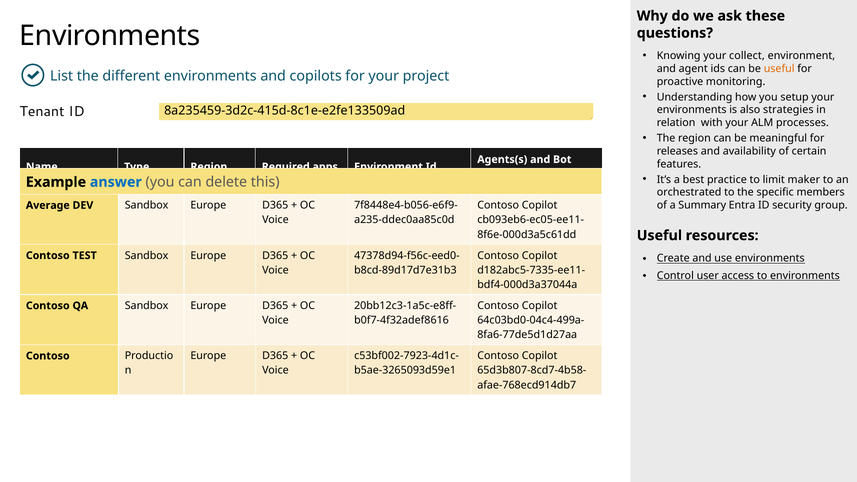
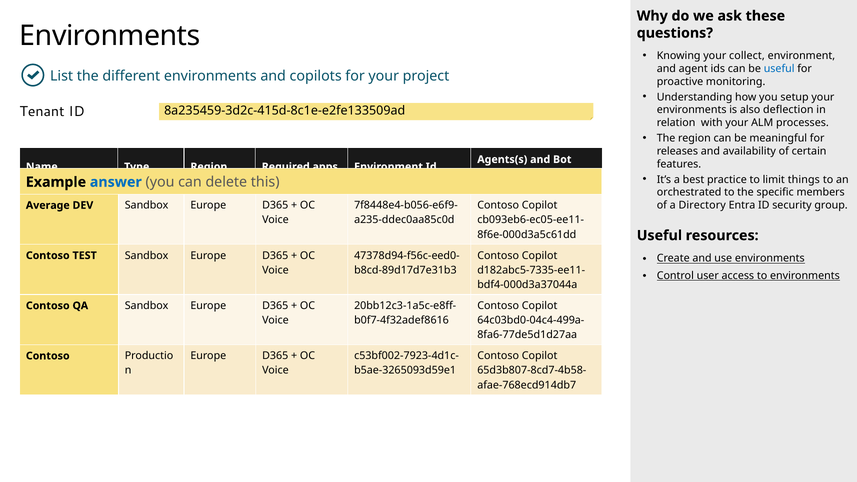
useful at (779, 69) colour: orange -> blue
strategies: strategies -> deflection
maker: maker -> things
Summary: Summary -> Directory
